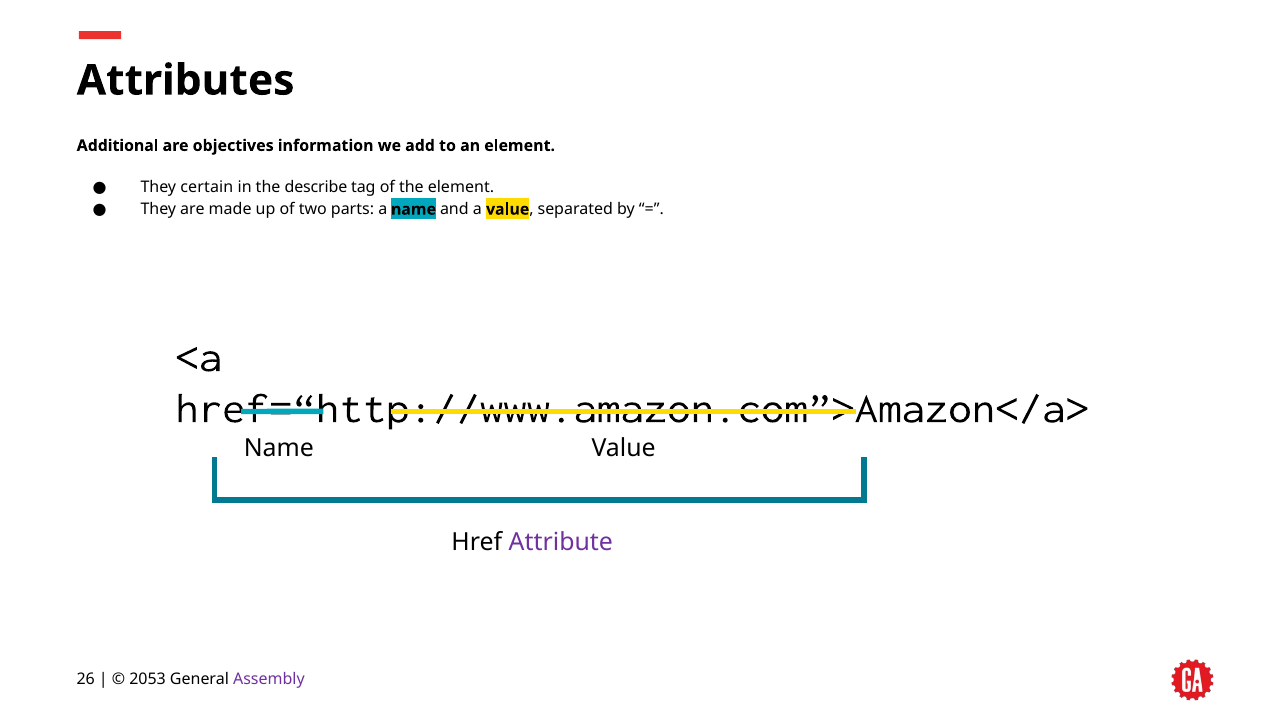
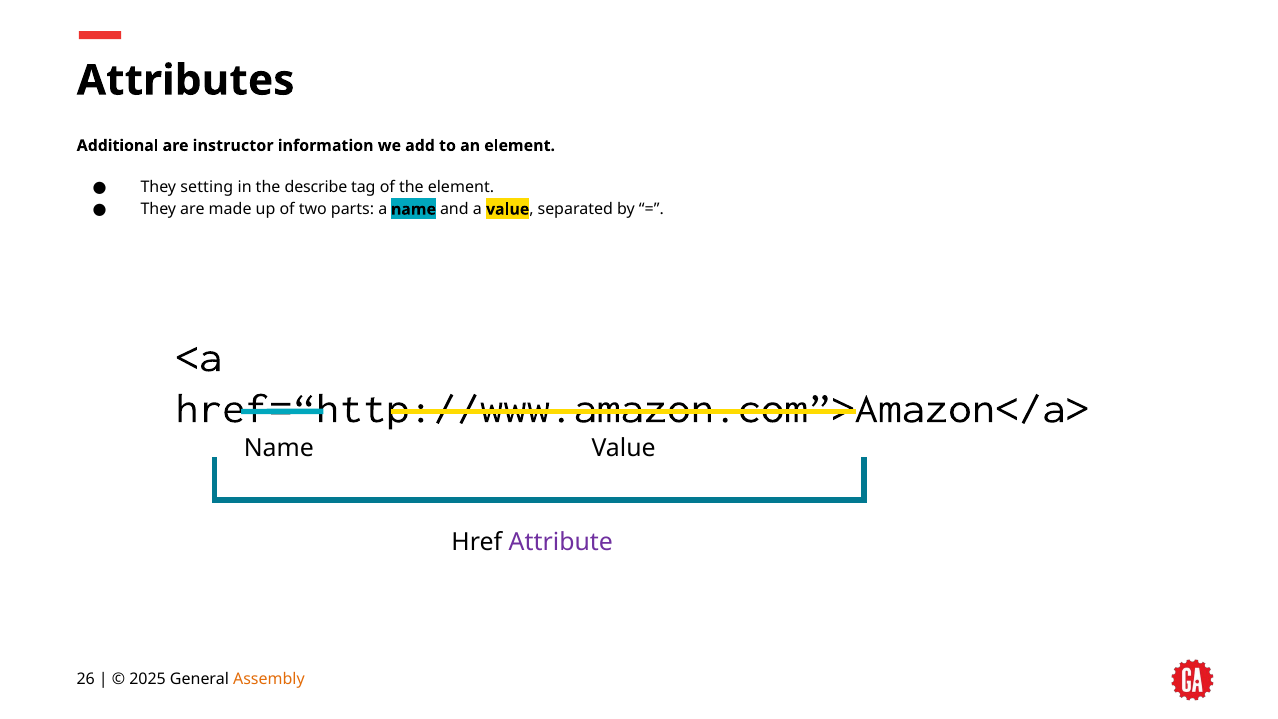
objectives: objectives -> instructor
certain: certain -> setting
2053: 2053 -> 2025
Assembly colour: purple -> orange
